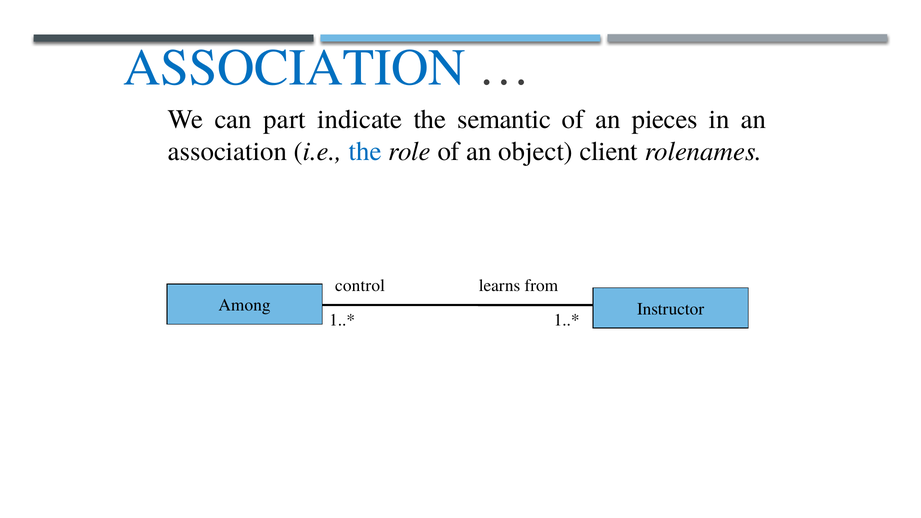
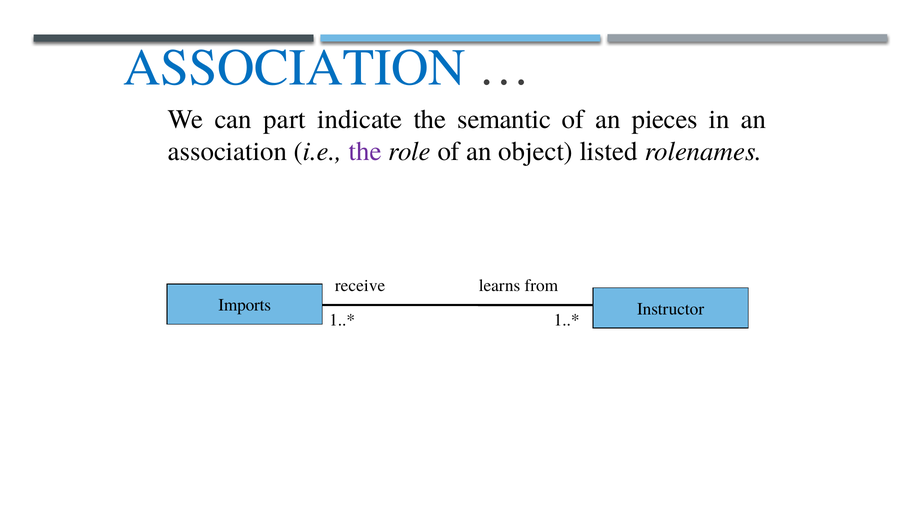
the at (365, 151) colour: blue -> purple
client: client -> listed
control: control -> receive
Among: Among -> Imports
